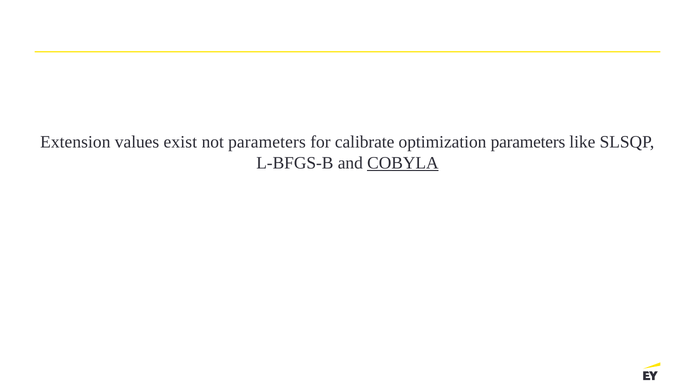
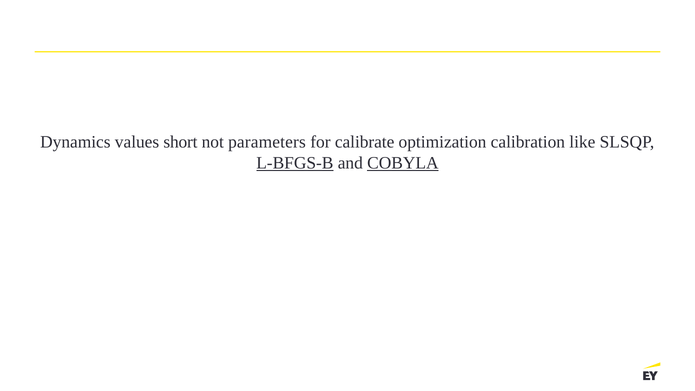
Extension: Extension -> Dynamics
exist: exist -> short
optimization parameters: parameters -> calibration
L-BFGS-B underline: none -> present
